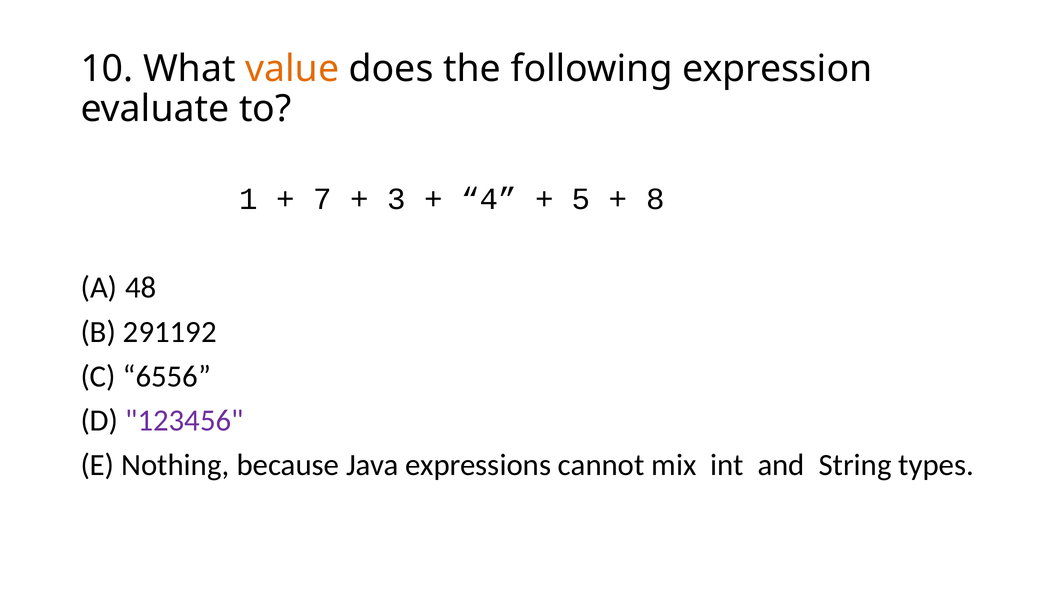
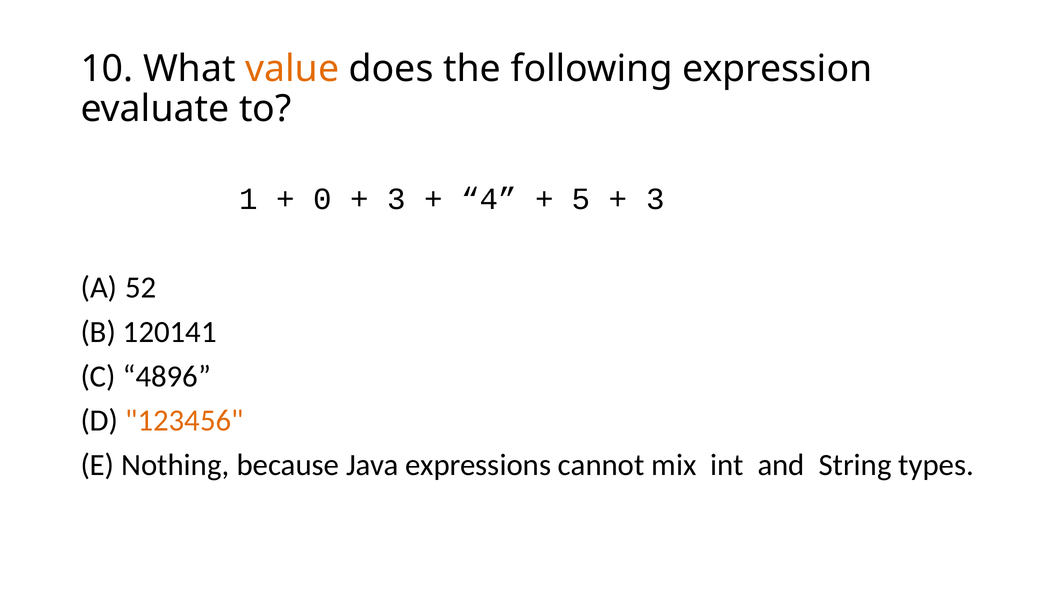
7: 7 -> 0
8 at (655, 199): 8 -> 3
48: 48 -> 52
291192: 291192 -> 120141
6556: 6556 -> 4896
123456 colour: purple -> orange
